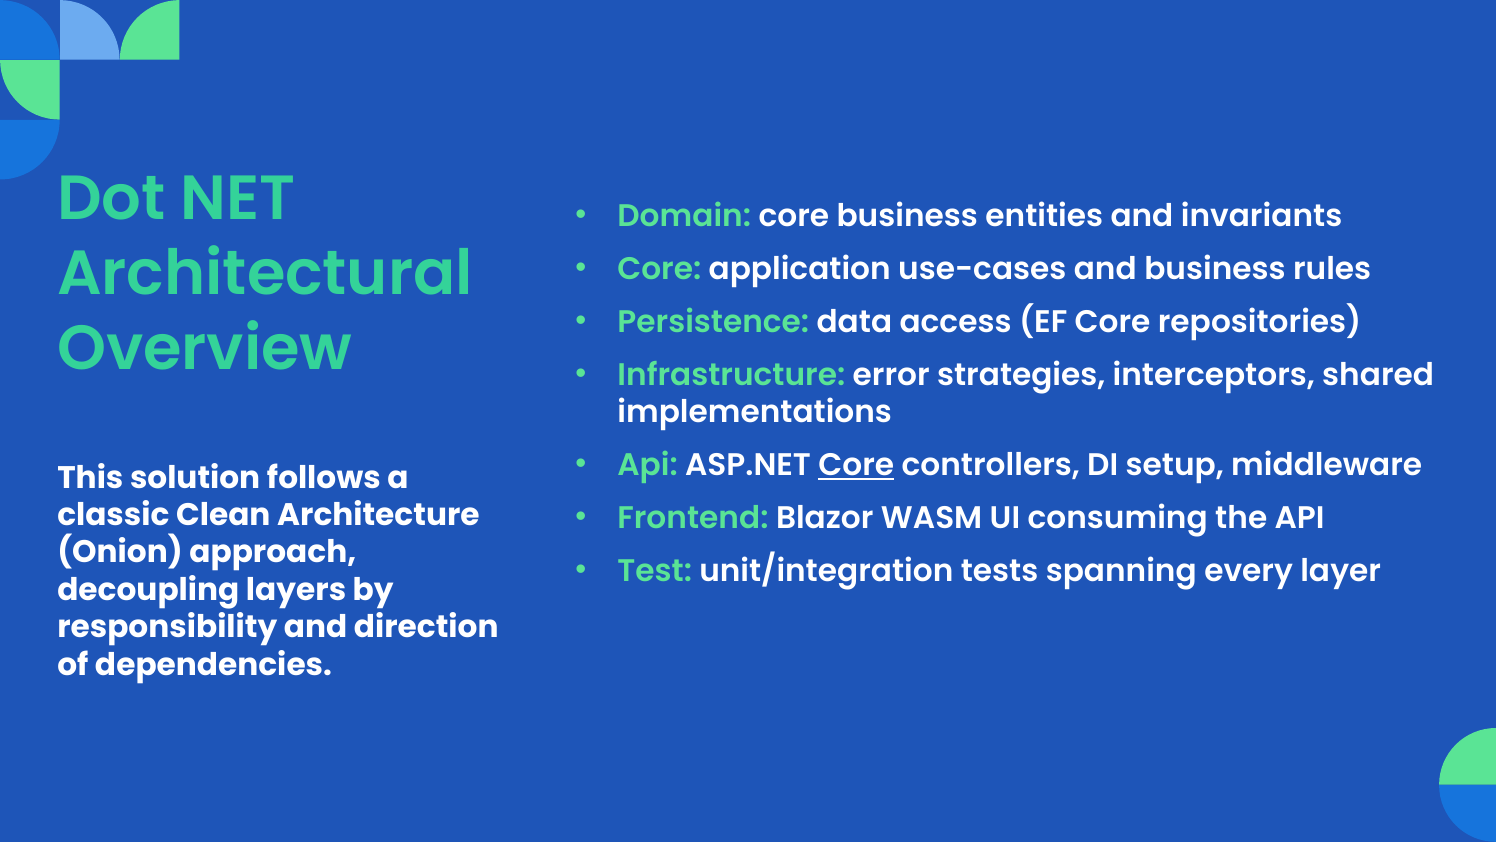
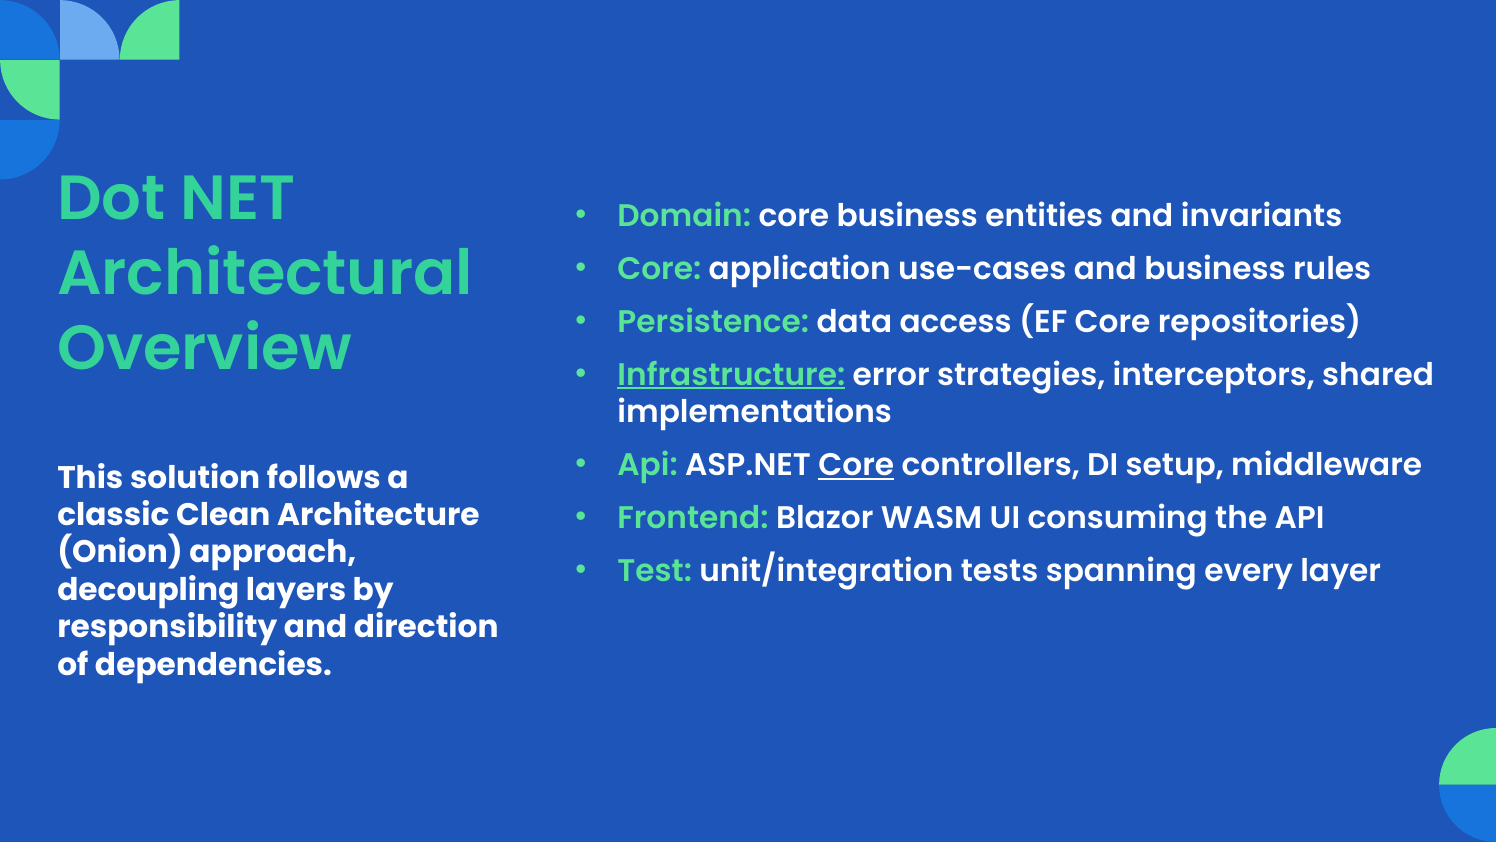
Infrastructure underline: none -> present
